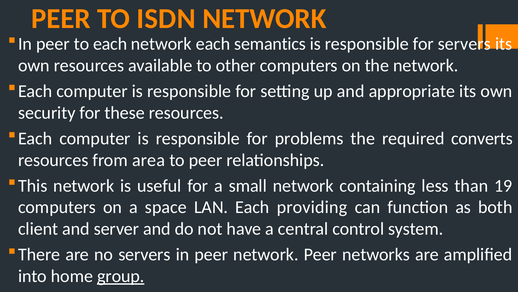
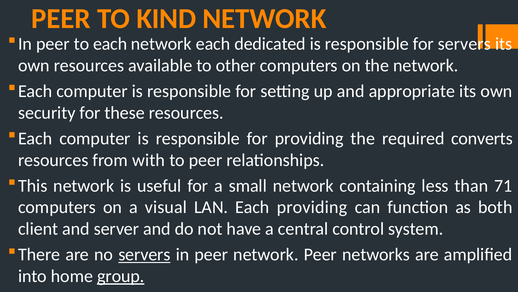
ISDN: ISDN -> KIND
semantics: semantics -> dedicated
for problems: problems -> providing
area: area -> with
19: 19 -> 71
space: space -> visual
servers at (144, 254) underline: none -> present
